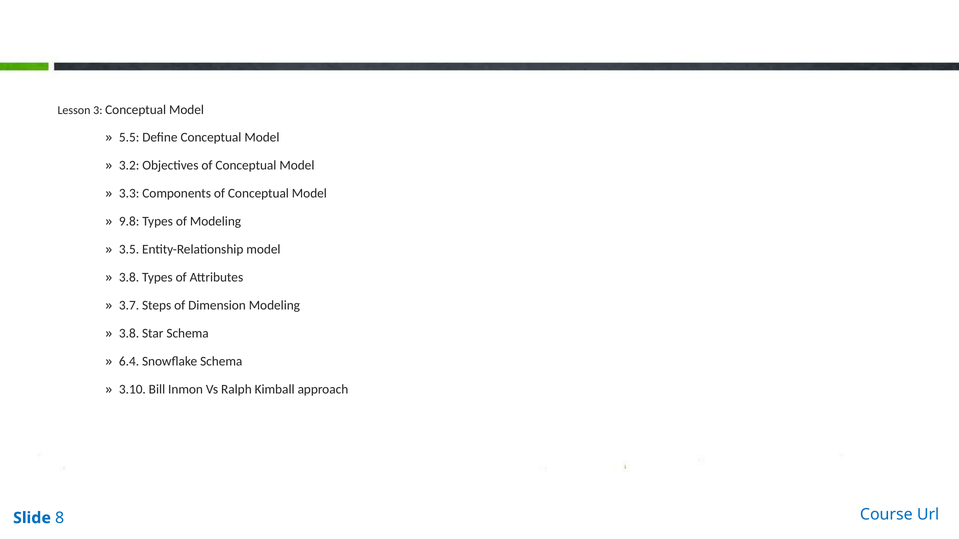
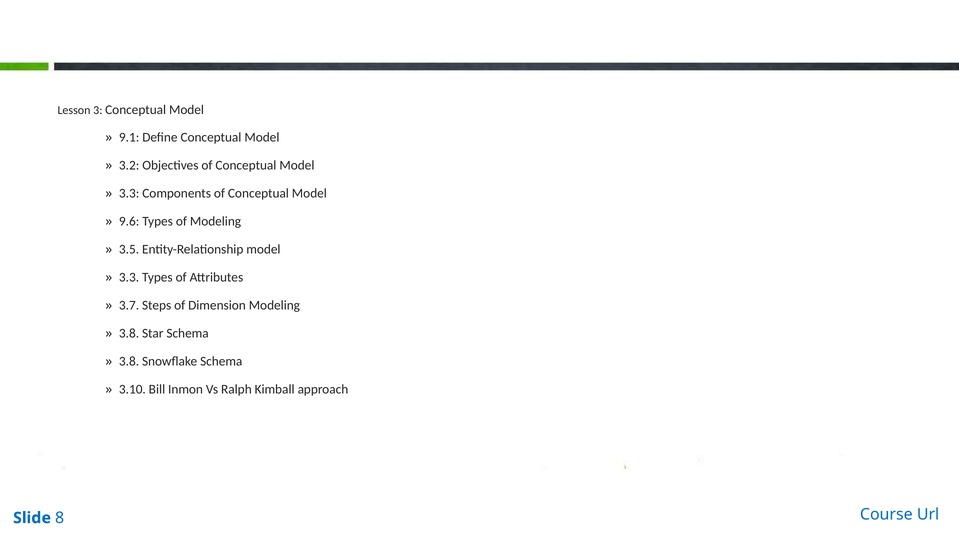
5.5: 5.5 -> 9.1
9.8: 9.8 -> 9.6
3.8 at (129, 278): 3.8 -> 3.3
6.4 at (129, 362): 6.4 -> 3.8
